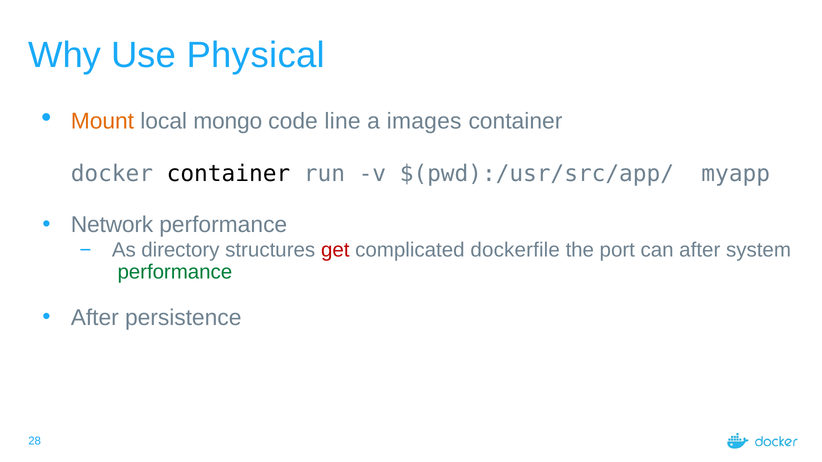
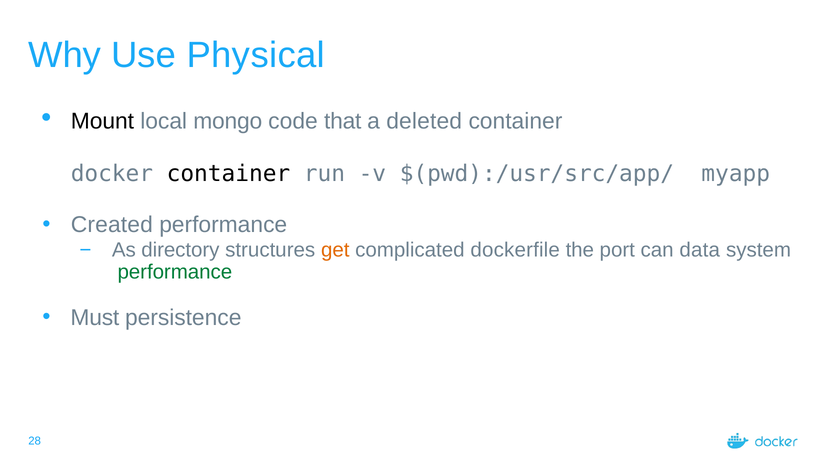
Mount colour: orange -> black
line: line -> that
images: images -> deleted
Network: Network -> Created
get colour: red -> orange
can after: after -> data
After at (95, 318): After -> Must
